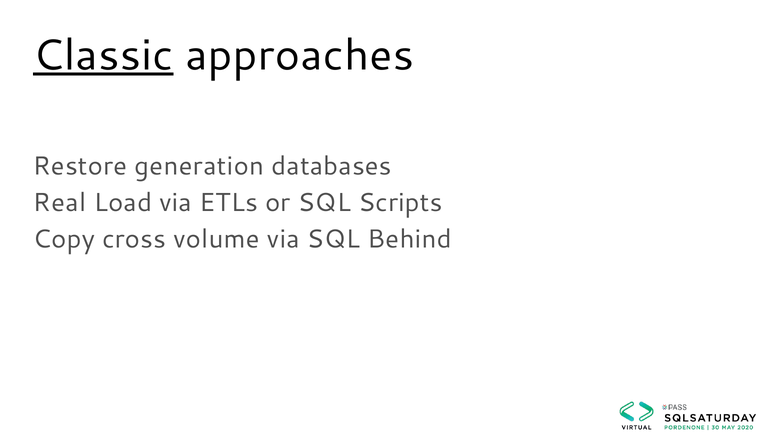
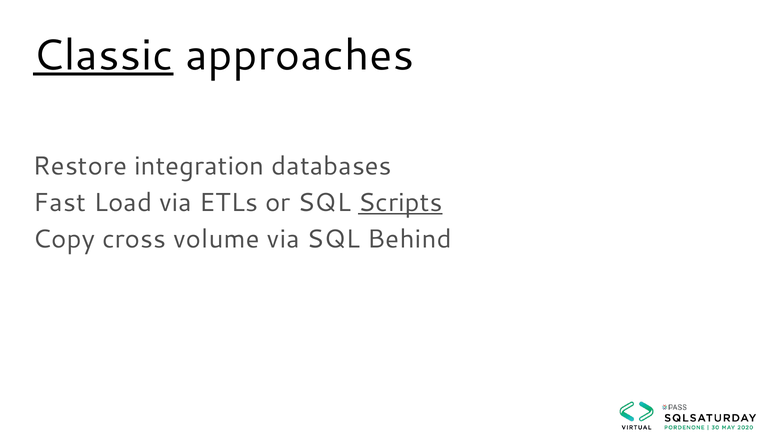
generation: generation -> integration
Real: Real -> Fast
Scripts underline: none -> present
